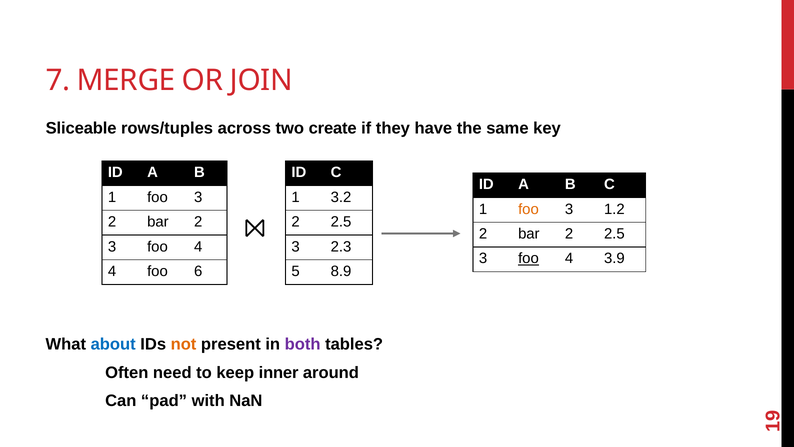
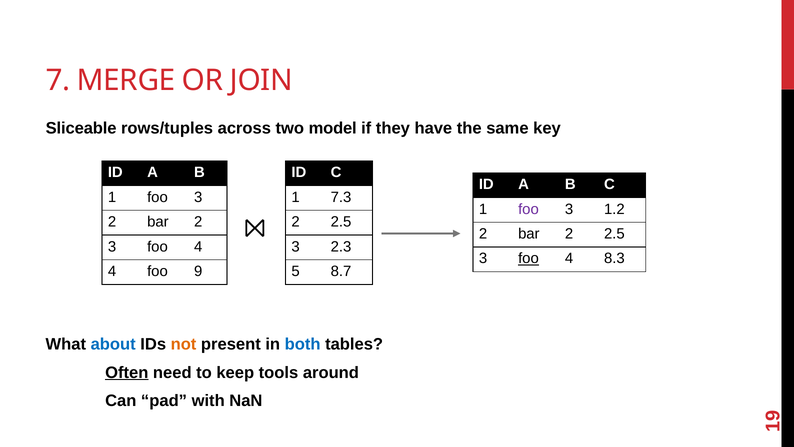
create: create -> model
3.2: 3.2 -> 7.3
foo at (528, 209) colour: orange -> purple
3.9: 3.9 -> 8.3
foo 6: 6 -> 9
8.9: 8.9 -> 8.7
both colour: purple -> blue
Often underline: none -> present
inner: inner -> tools
